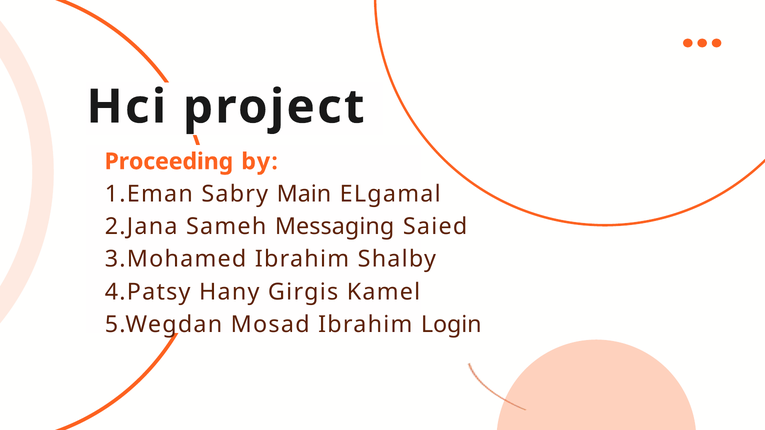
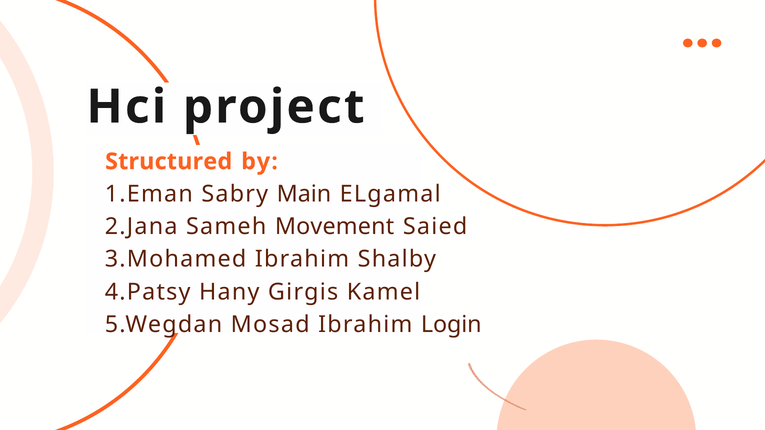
Proceeding: Proceeding -> Structured
Messaging: Messaging -> Movement
